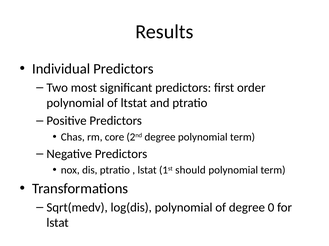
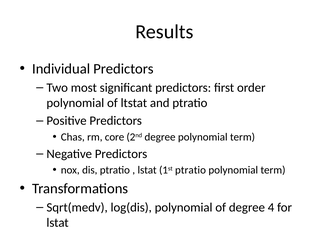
1st should: should -> ptratio
0: 0 -> 4
